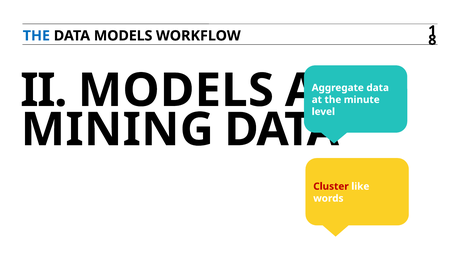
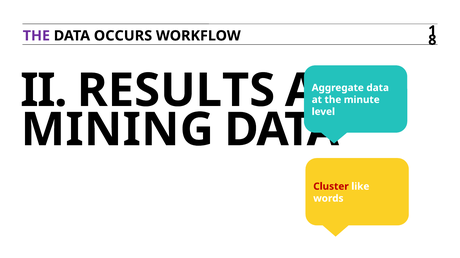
THE at (36, 36) colour: blue -> purple
DATA MODELS: MODELS -> OCCURS
II MODELS: MODELS -> RESULTS
